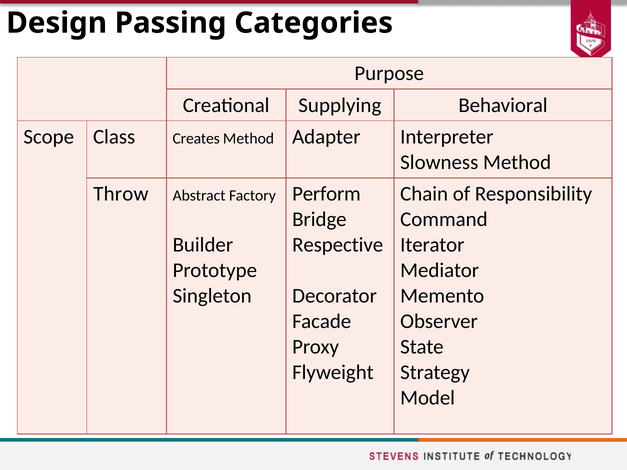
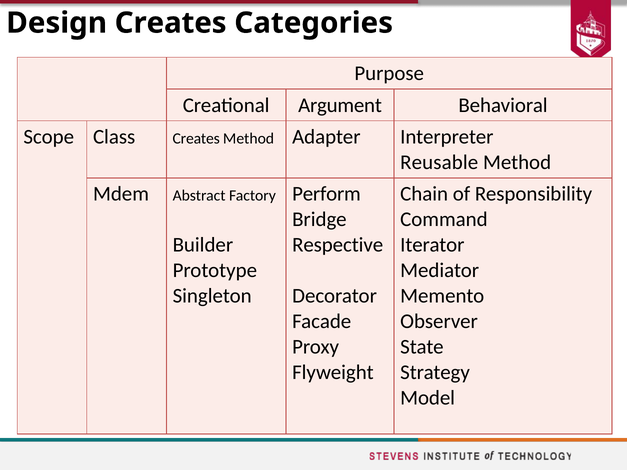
Design Passing: Passing -> Creates
Supplying: Supplying -> Argument
Slowness: Slowness -> Reusable
Throw: Throw -> Mdem
